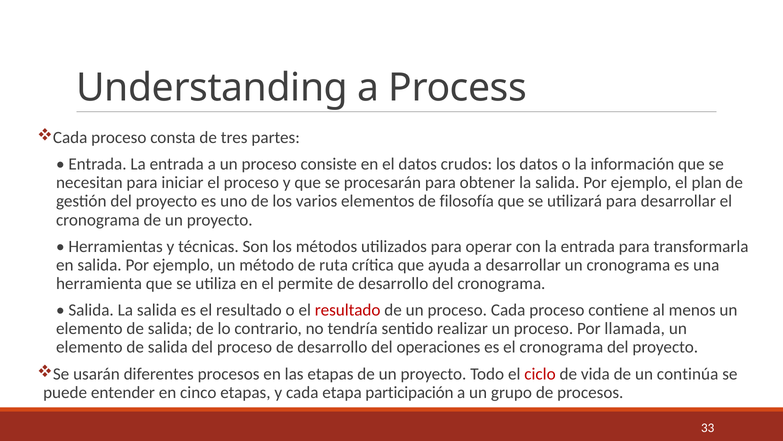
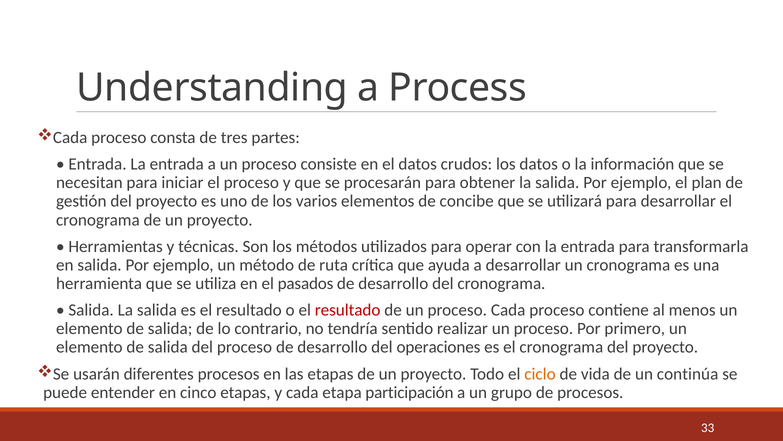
filosofía: filosofía -> concibe
permite: permite -> pasados
llamada: llamada -> primero
ciclo colour: red -> orange
